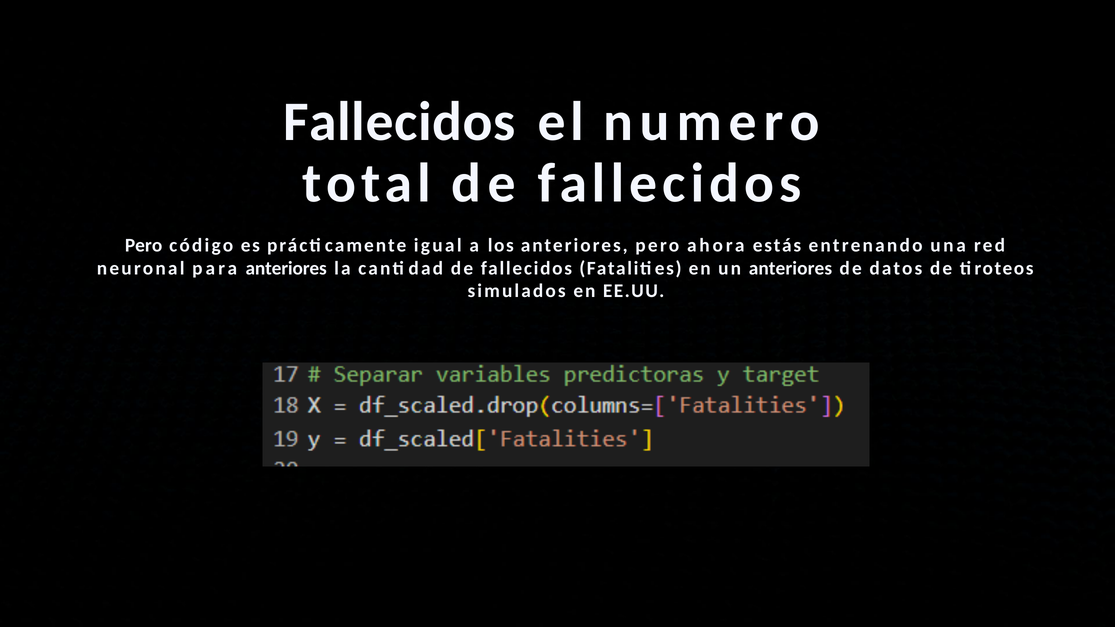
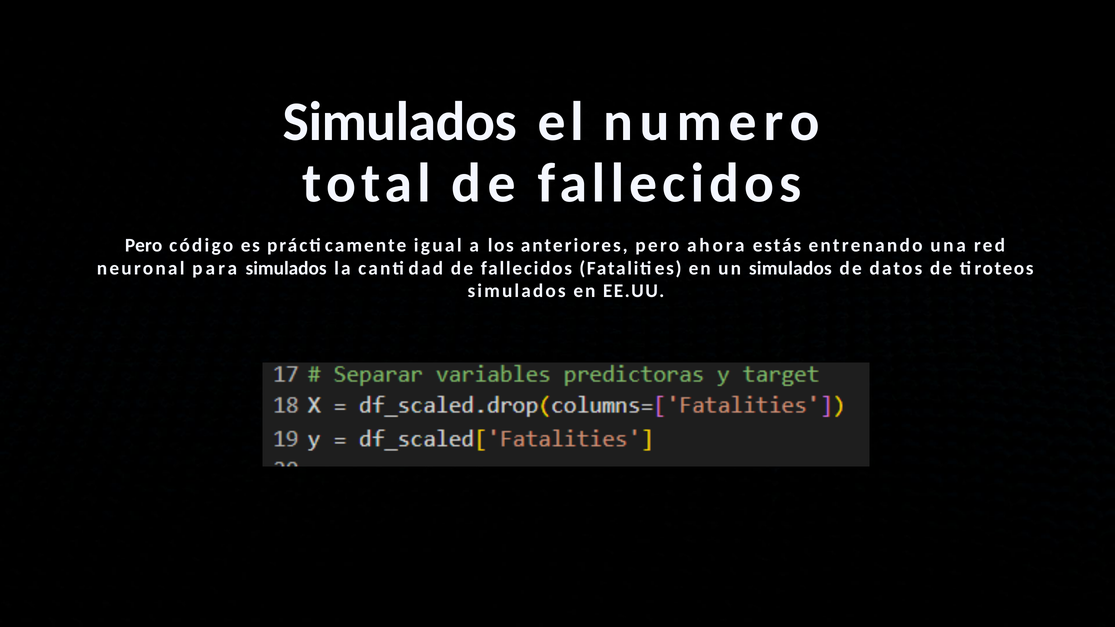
Fallecidos at (399, 122): Fallecidos -> Simulados
para anteriores: anteriores -> simulados
un anteriores: anteriores -> simulados
